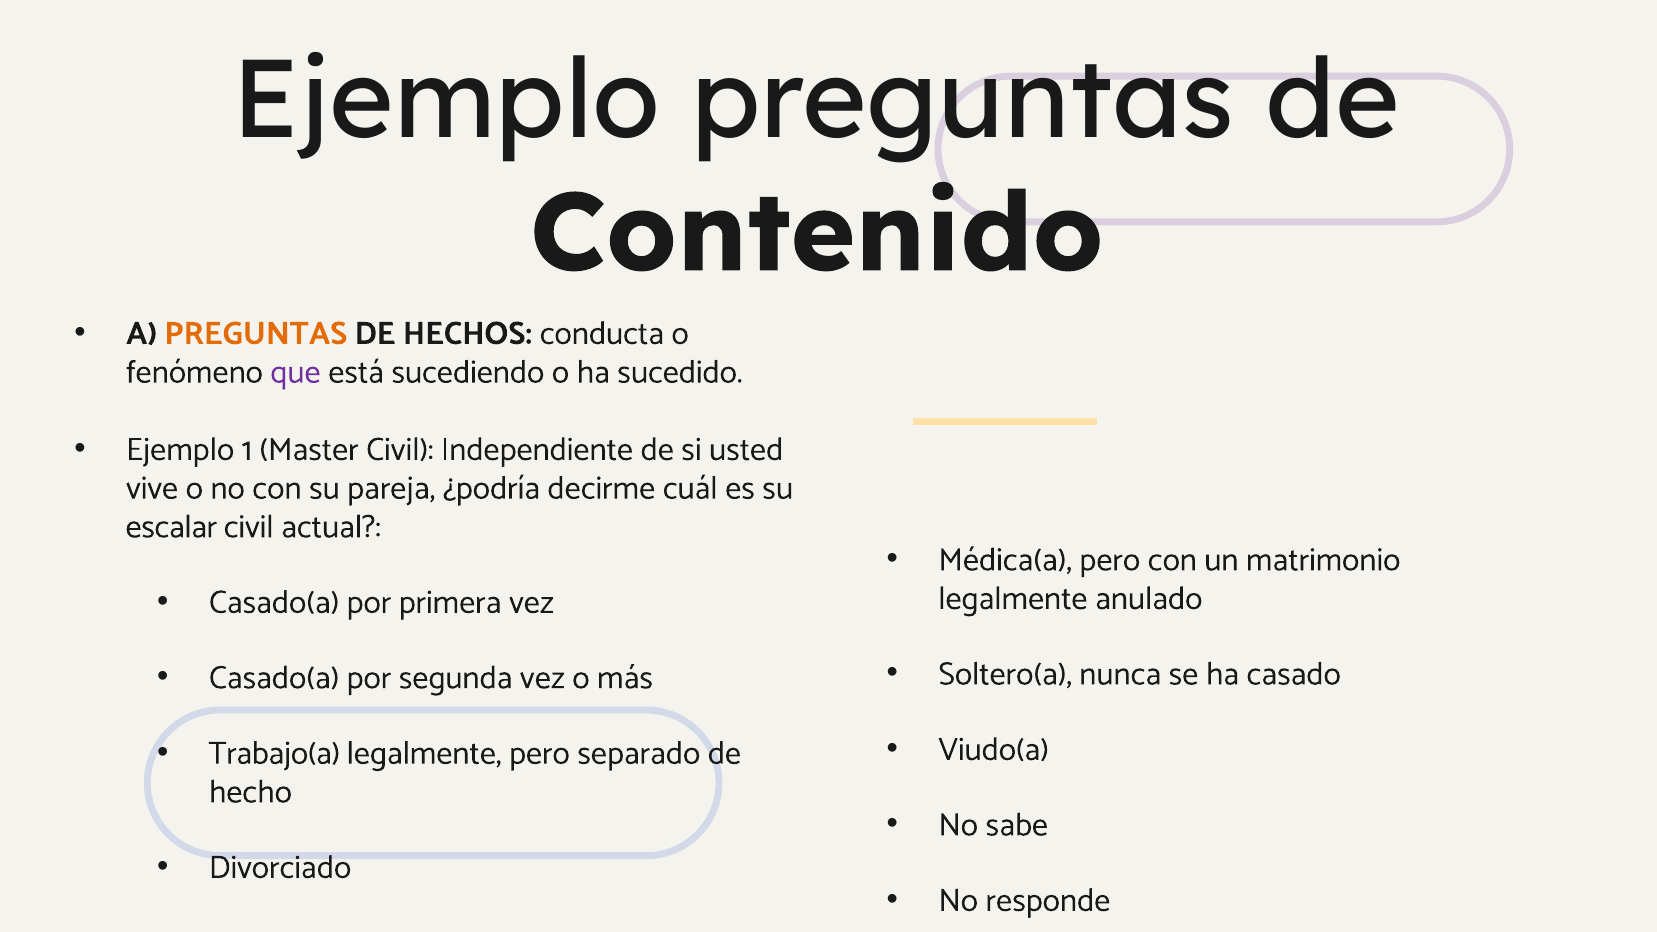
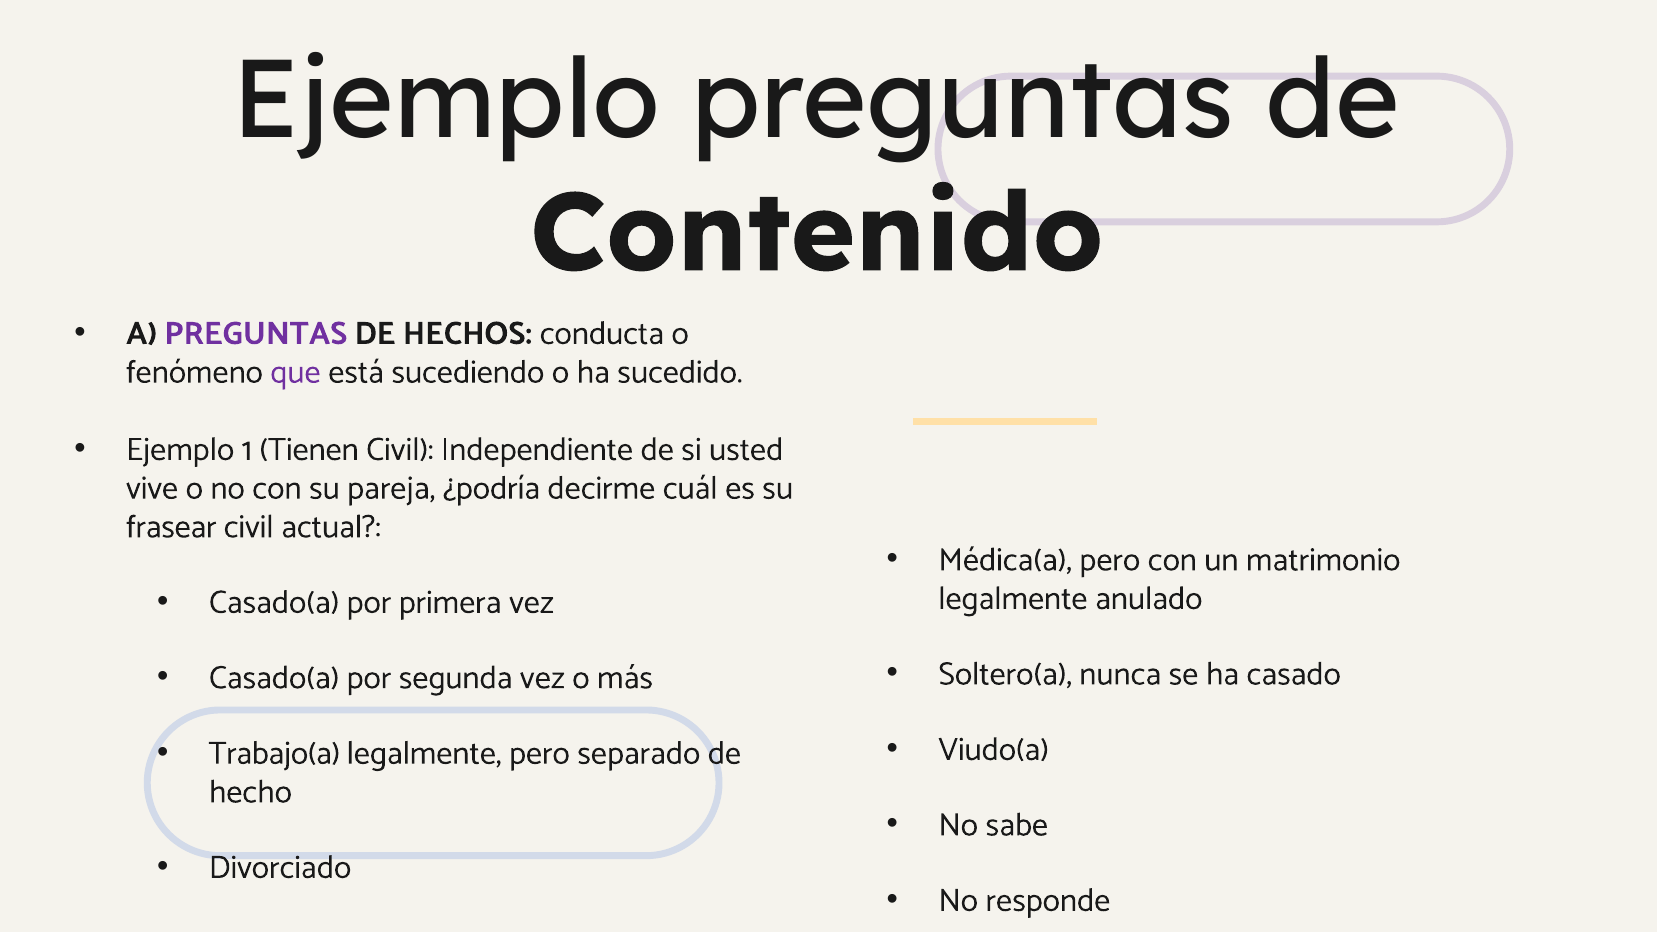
PREGUNTAS at (256, 333) colour: orange -> purple
Master: Master -> Tienen
escalar: escalar -> frasear
